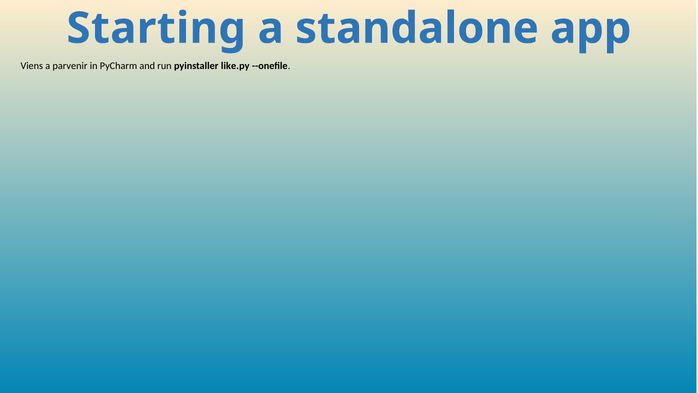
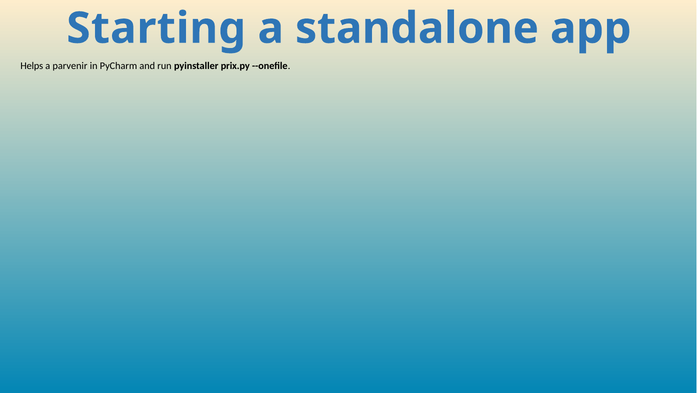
Viens: Viens -> Helps
like.py: like.py -> prix.py
